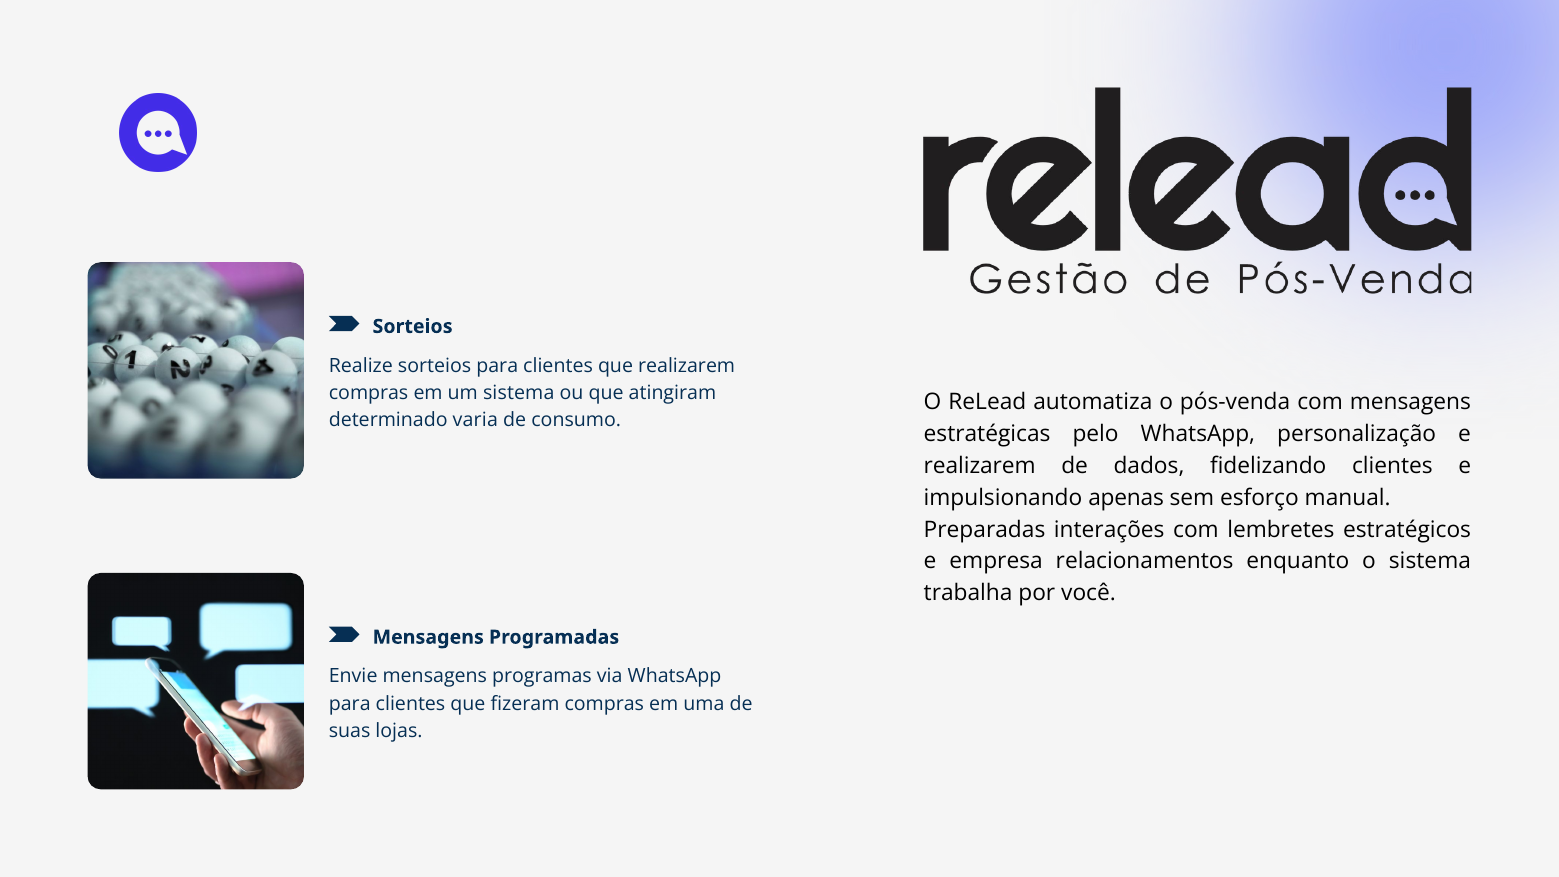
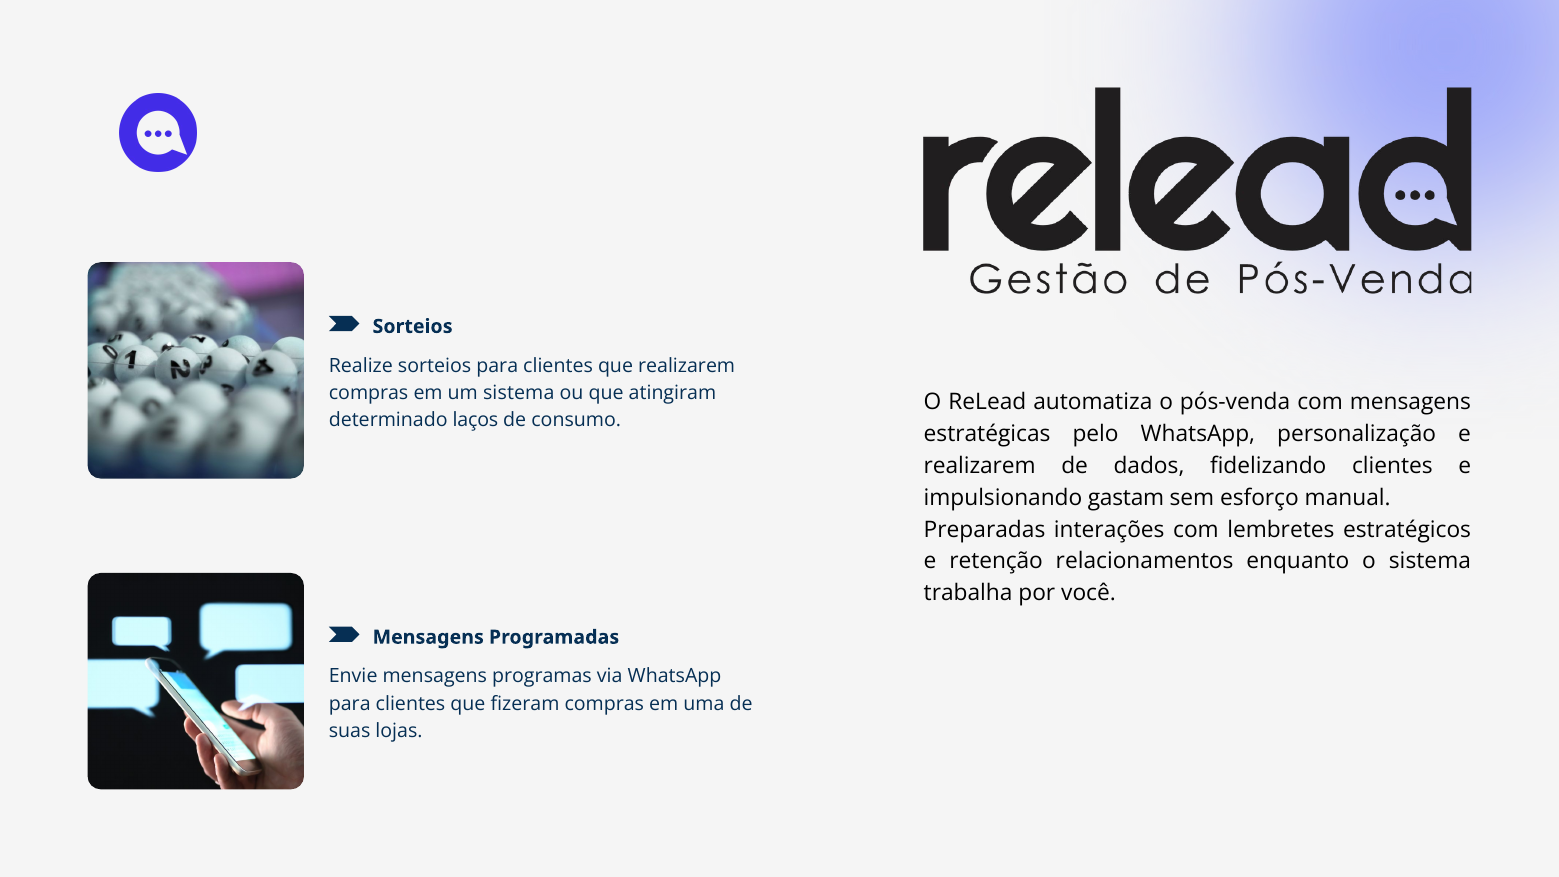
varia: varia -> laços
apenas: apenas -> gastam
empresa: empresa -> retenção
